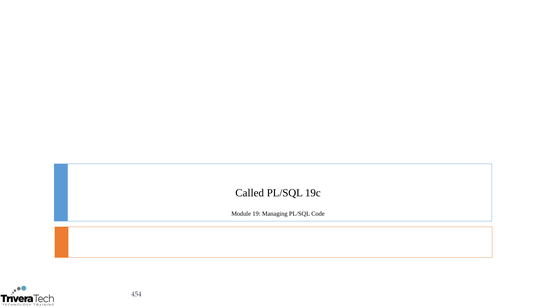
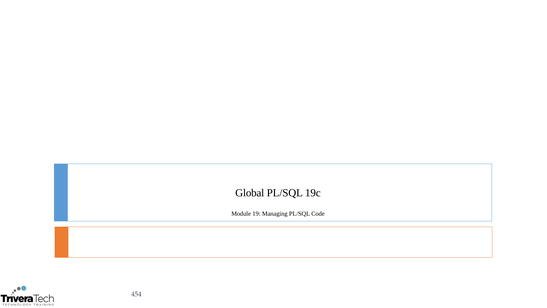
Called: Called -> Global
